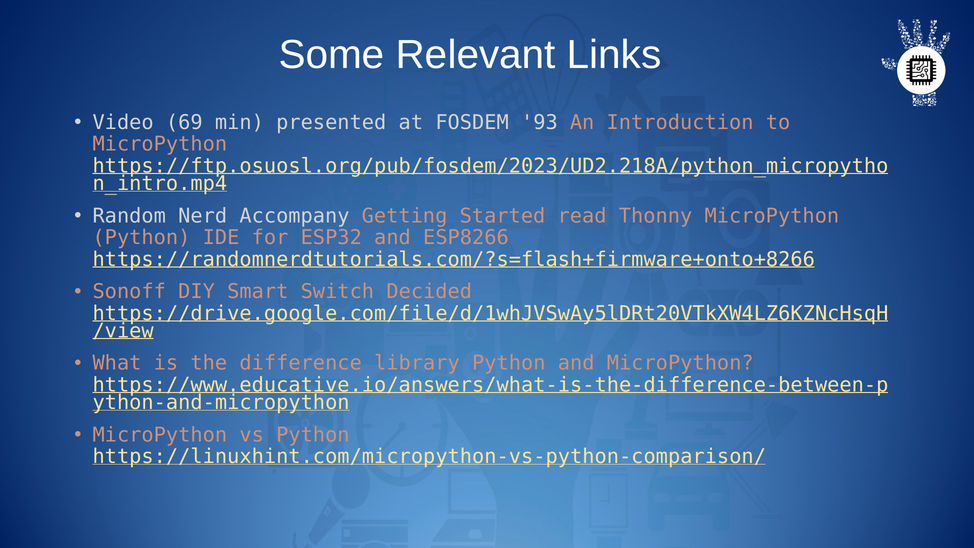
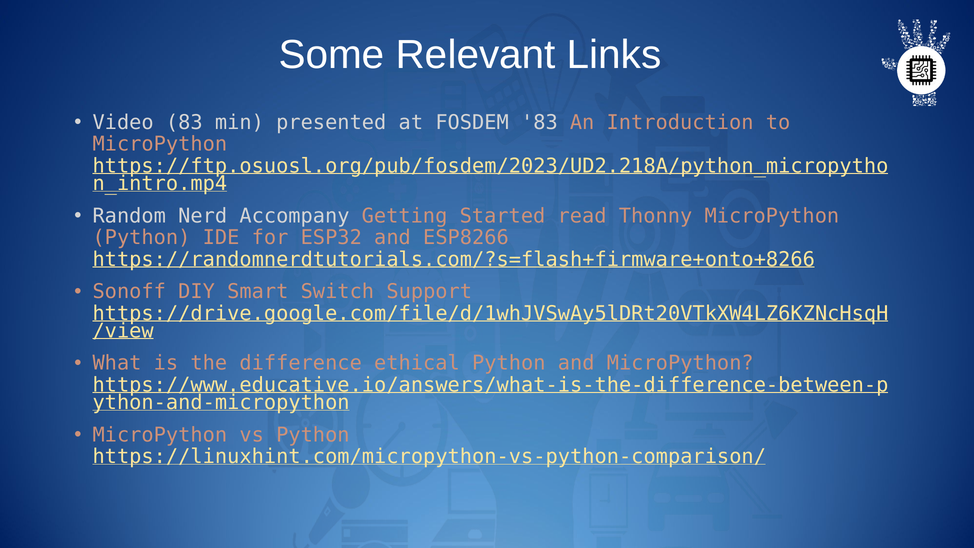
Video 69: 69 -> 83
FOSDEM 93: 93 -> 83
Decided: Decided -> Support
library: library -> ethical
